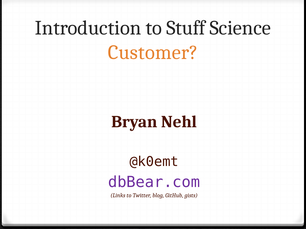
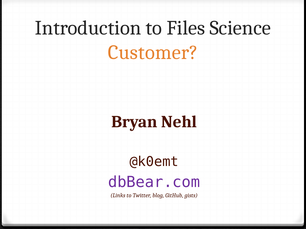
Stuff: Stuff -> Files
